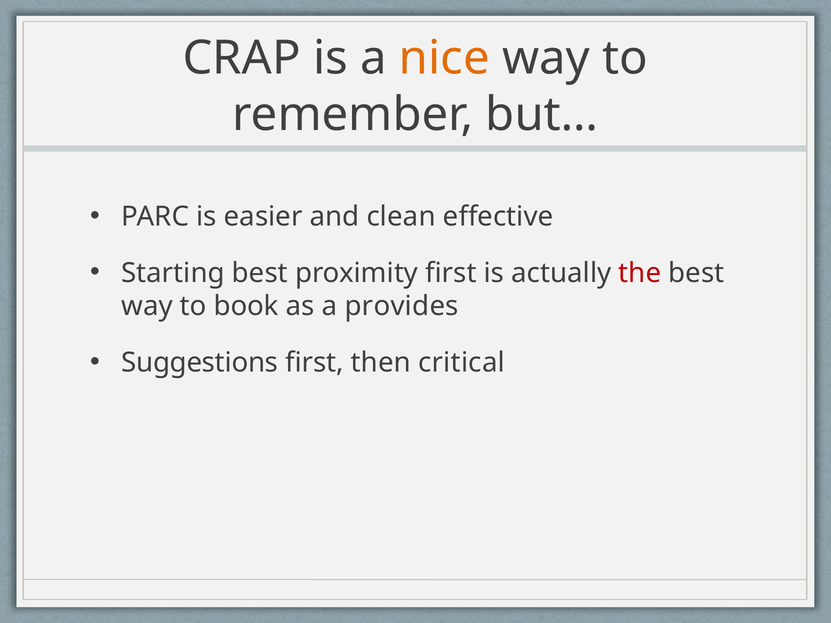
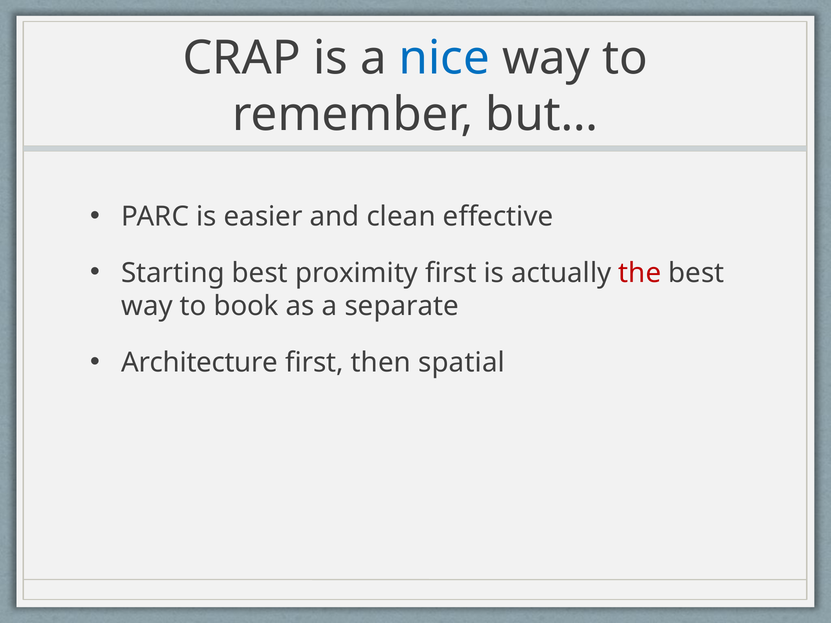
nice colour: orange -> blue
provides: provides -> separate
Suggestions: Suggestions -> Architecture
critical: critical -> spatial
